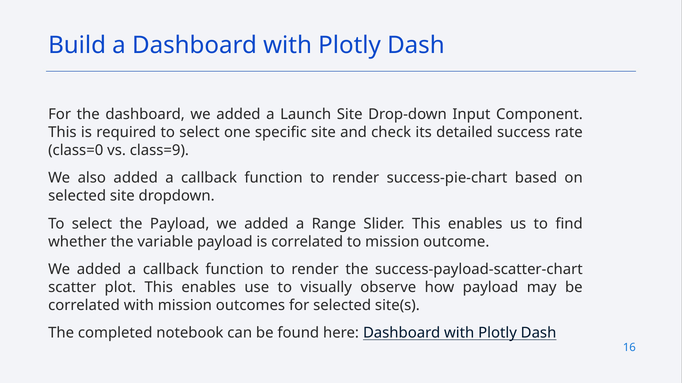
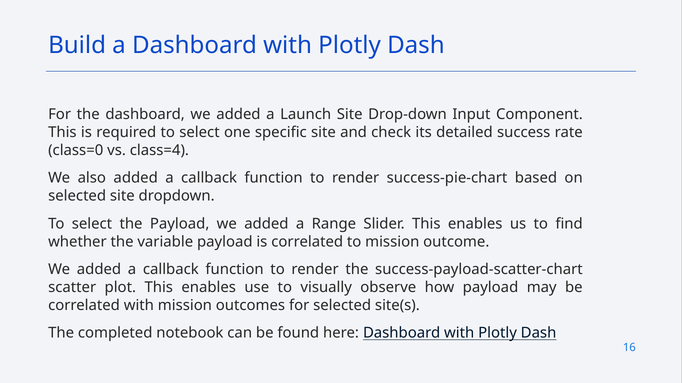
class=9: class=9 -> class=4
